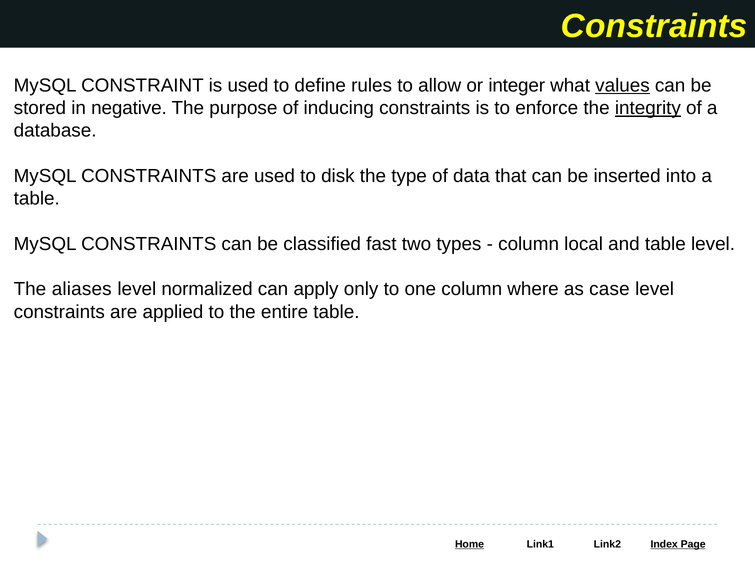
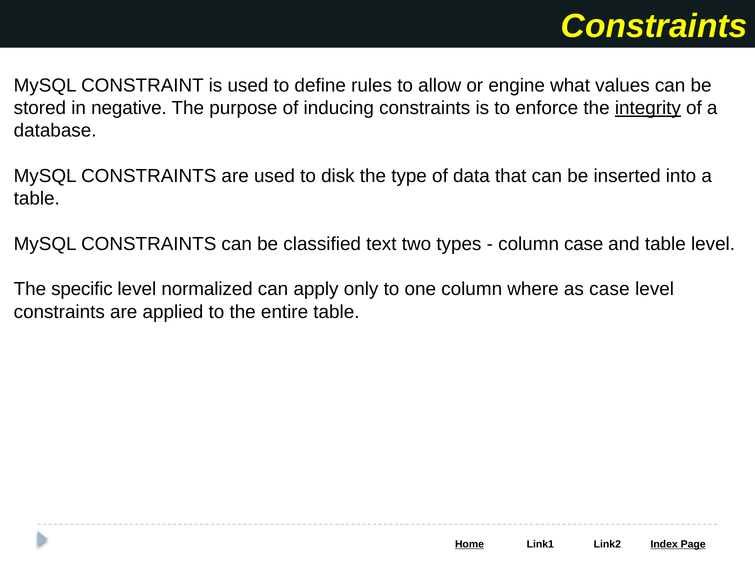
integer: integer -> engine
values underline: present -> none
fast: fast -> text
column local: local -> case
aliases: aliases -> specific
